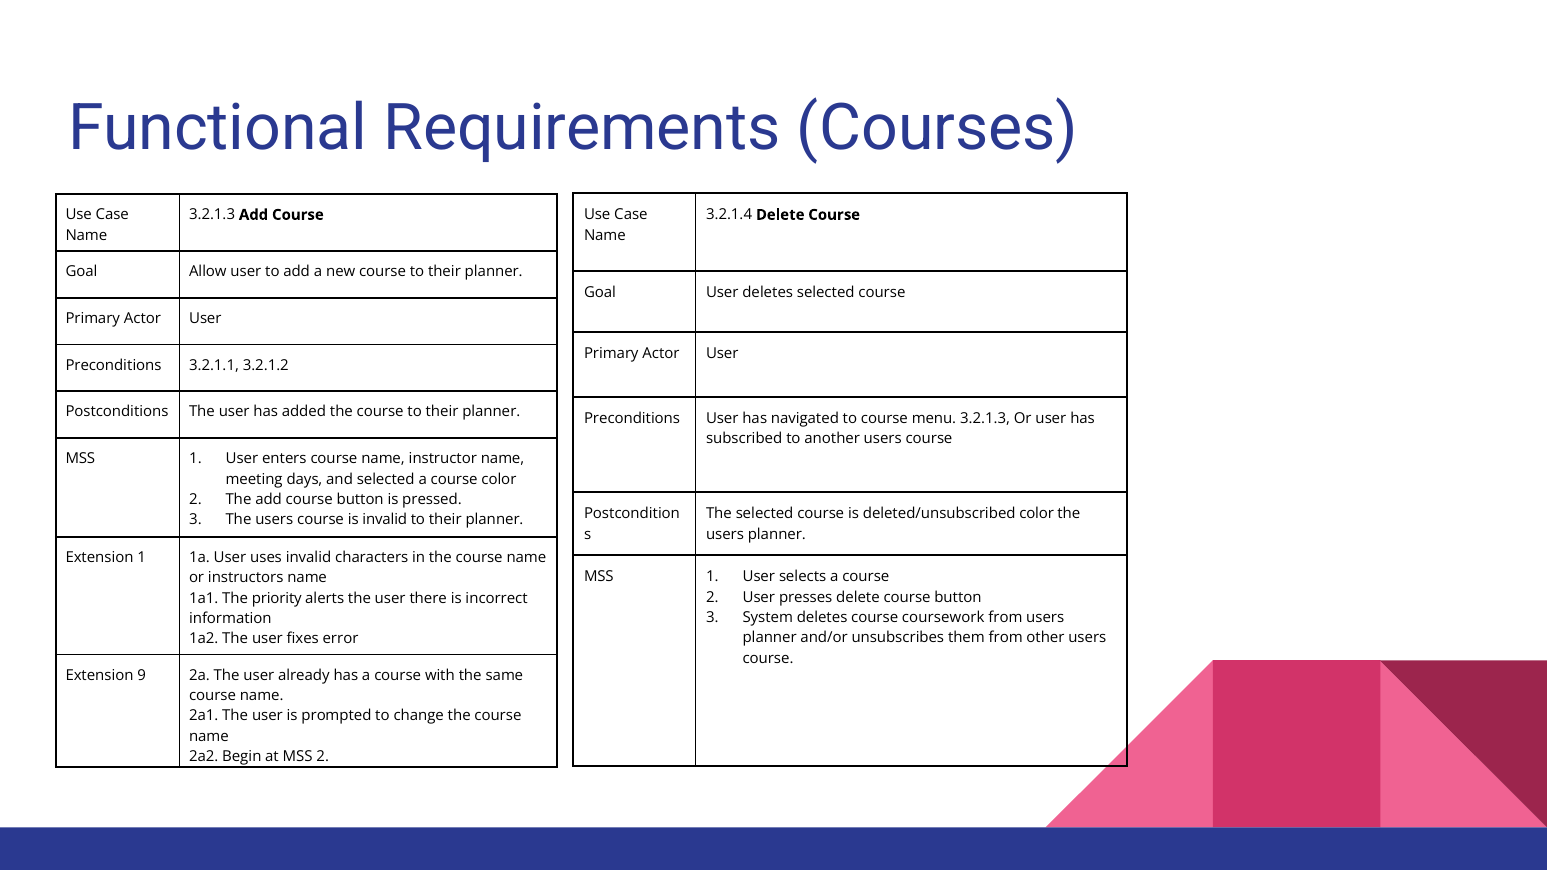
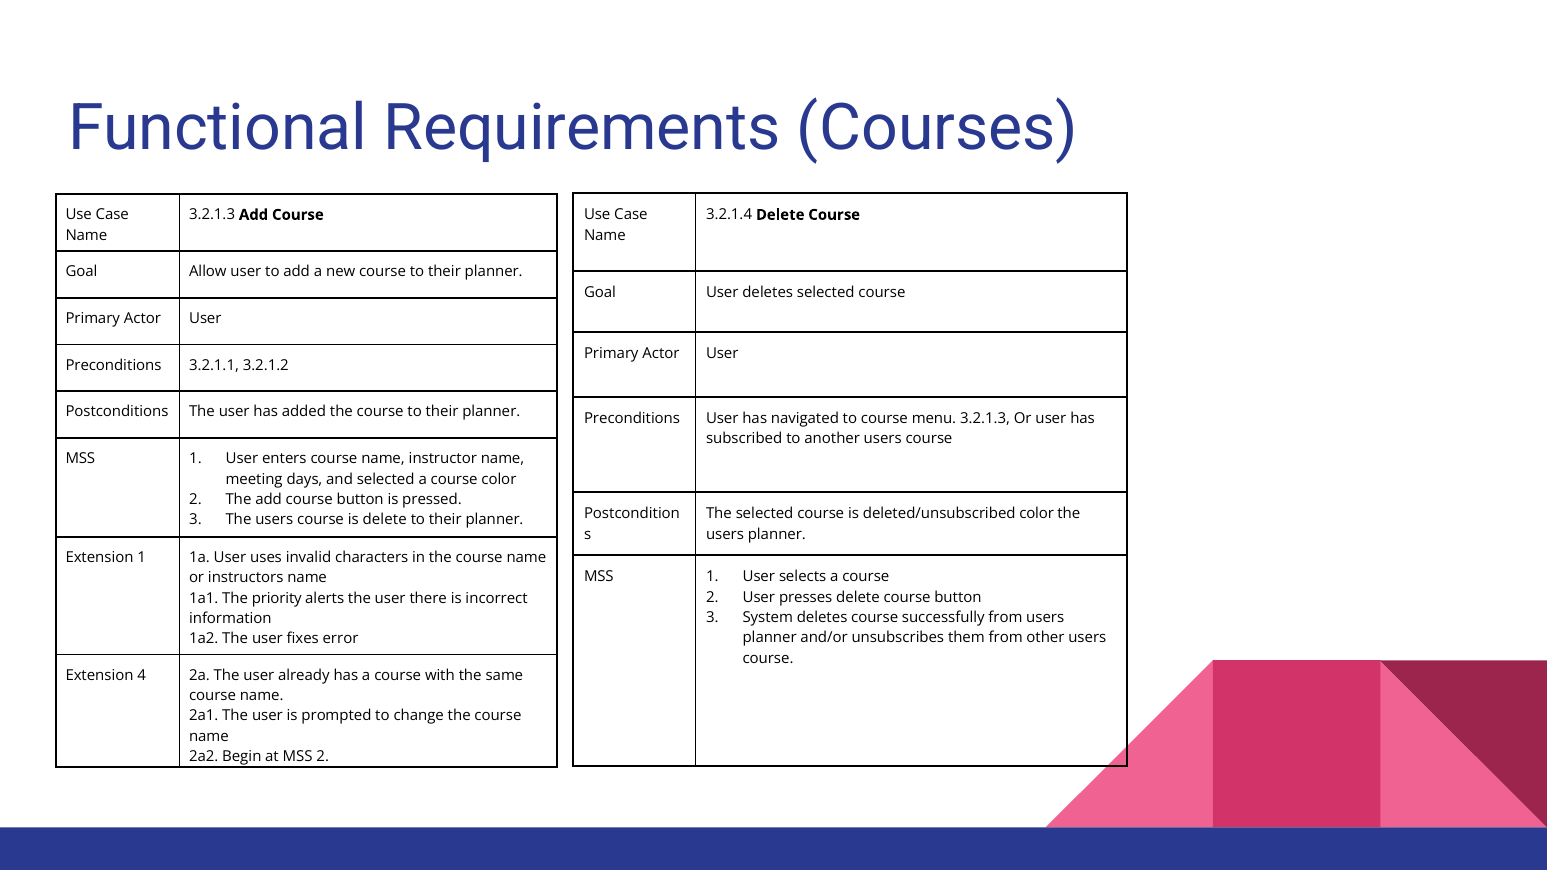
is invalid: invalid -> delete
coursework: coursework -> successfully
9: 9 -> 4
